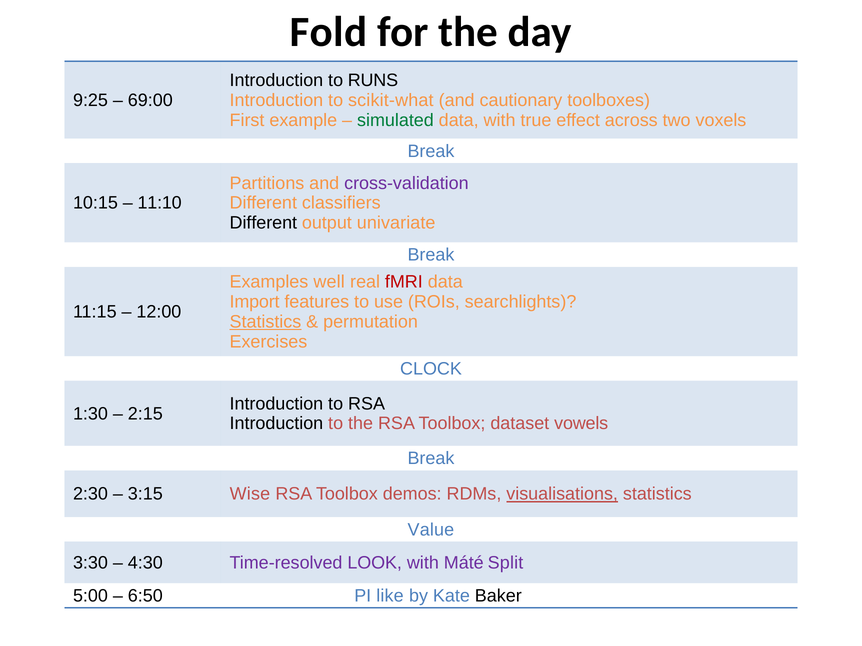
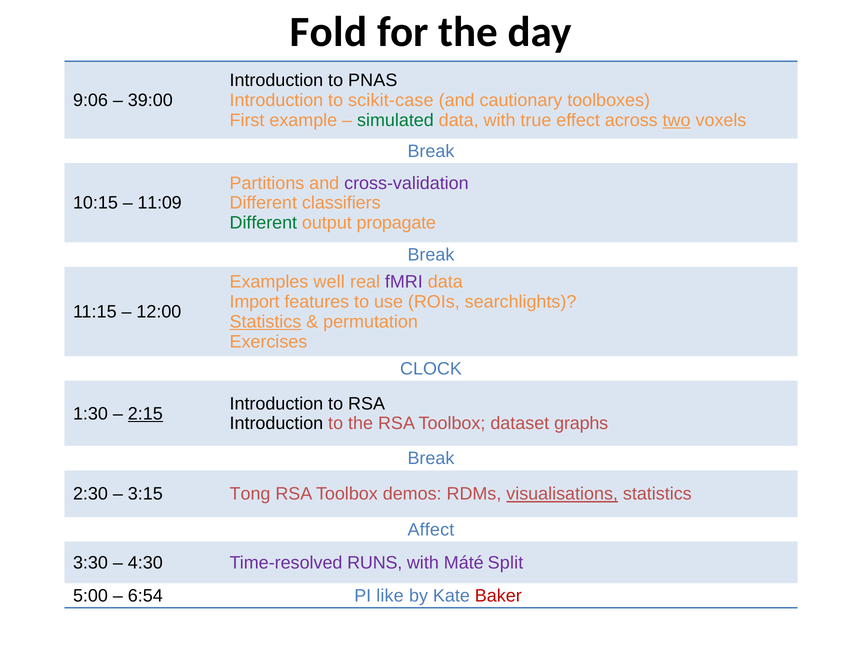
RUNS: RUNS -> PNAS
9:25: 9:25 -> 9:06
69:00: 69:00 -> 39:00
scikit-what: scikit-what -> scikit-case
two underline: none -> present
11:10: 11:10 -> 11:09
Different at (263, 223) colour: black -> green
univariate: univariate -> propagate
fMRI colour: red -> purple
2:15 underline: none -> present
vowels: vowels -> graphs
Wise: Wise -> Tong
Value: Value -> Affect
LOOK: LOOK -> RUNS
6:50: 6:50 -> 6:54
Baker colour: black -> red
